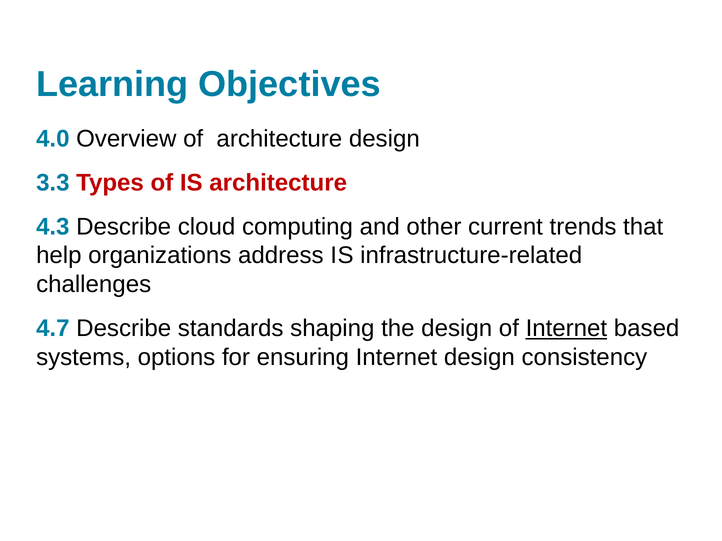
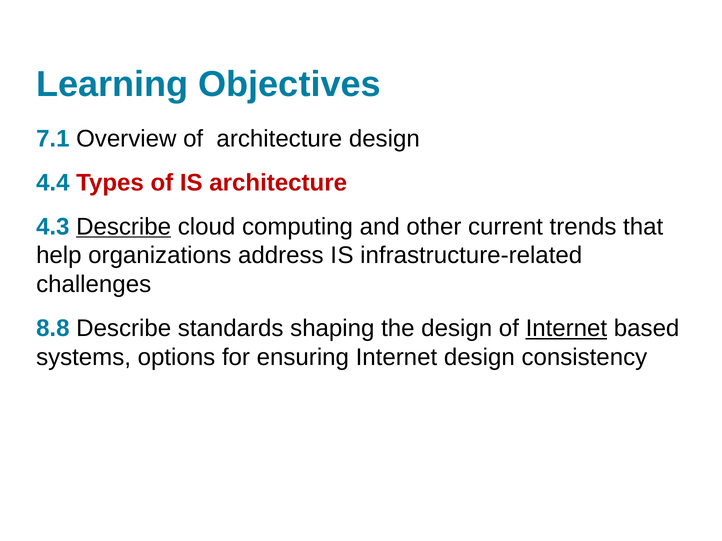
4.0: 4.0 -> 7.1
3.3: 3.3 -> 4.4
Describe at (124, 227) underline: none -> present
4.7: 4.7 -> 8.8
